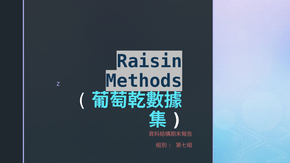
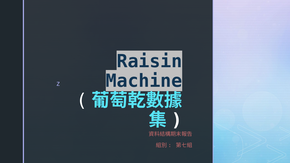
Methods: Methods -> Machine
